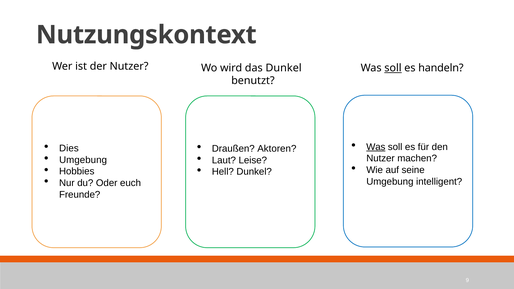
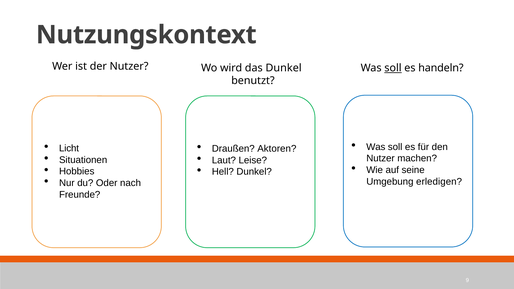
Was at (376, 147) underline: present -> none
Dies: Dies -> Licht
Umgebung at (83, 160): Umgebung -> Situationen
intelligent: intelligent -> erledigen
euch: euch -> nach
